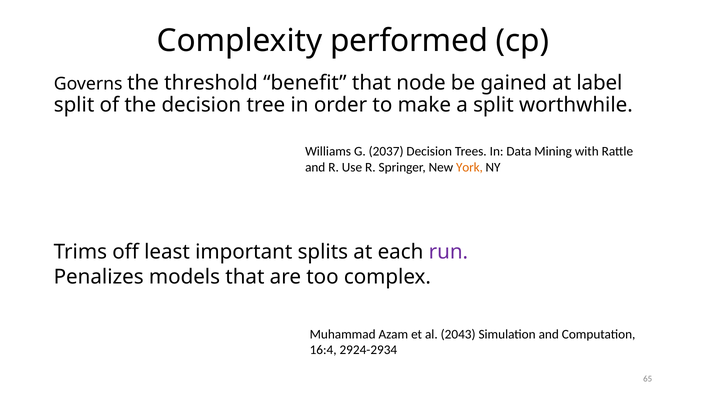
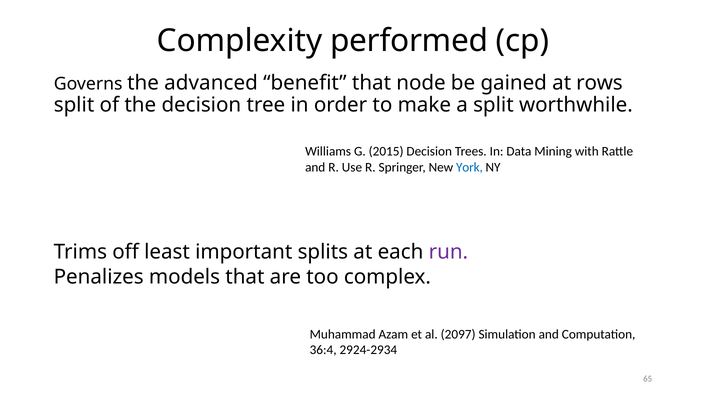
threshold: threshold -> advanced
label: label -> rows
2037: 2037 -> 2015
York colour: orange -> blue
2043: 2043 -> 2097
16:4: 16:4 -> 36:4
